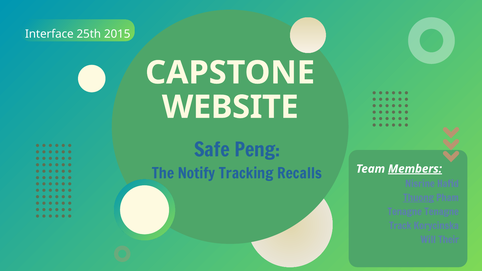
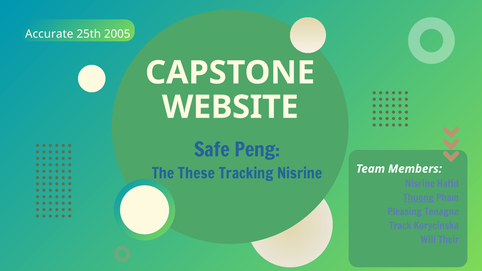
Interface: Interface -> Accurate
2015: 2015 -> 2005
Members underline: present -> none
Notify: Notify -> These
Tracking Recalls: Recalls -> Nisrine
Tenagne at (405, 212): Tenagne -> Pleasing
